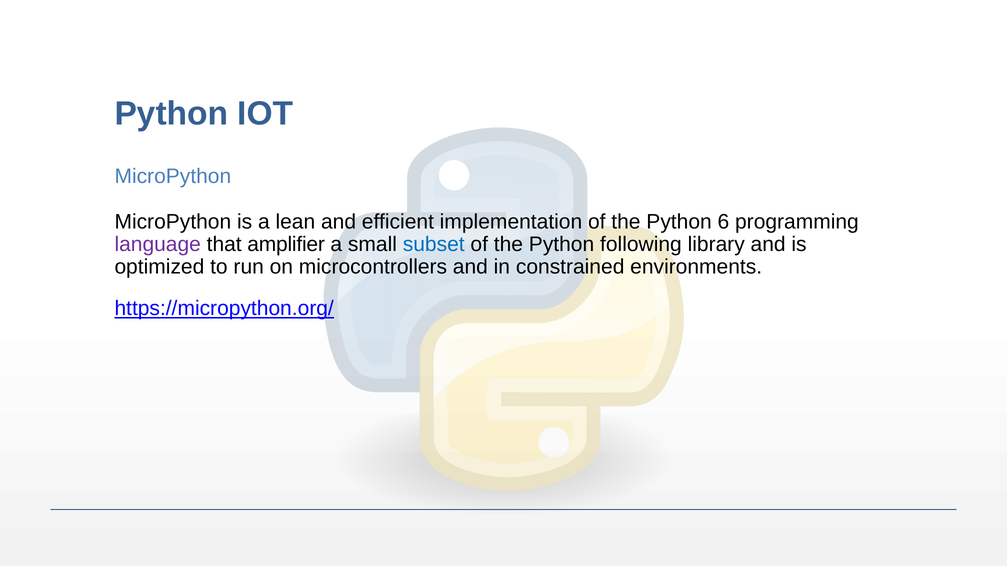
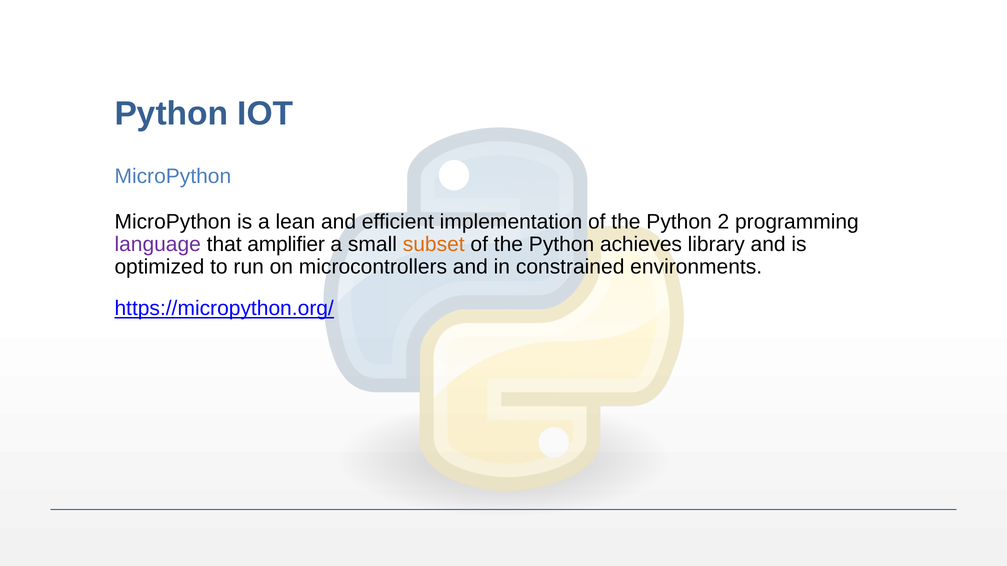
6: 6 -> 2
subset colour: blue -> orange
following: following -> achieves
